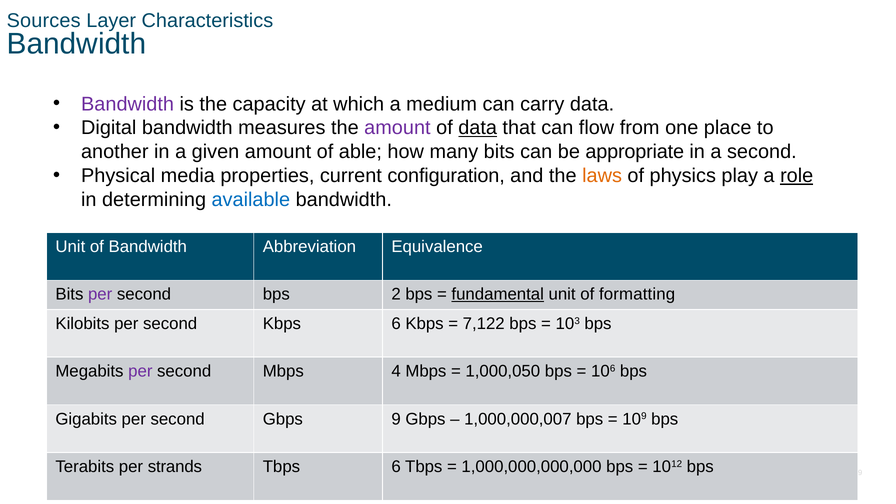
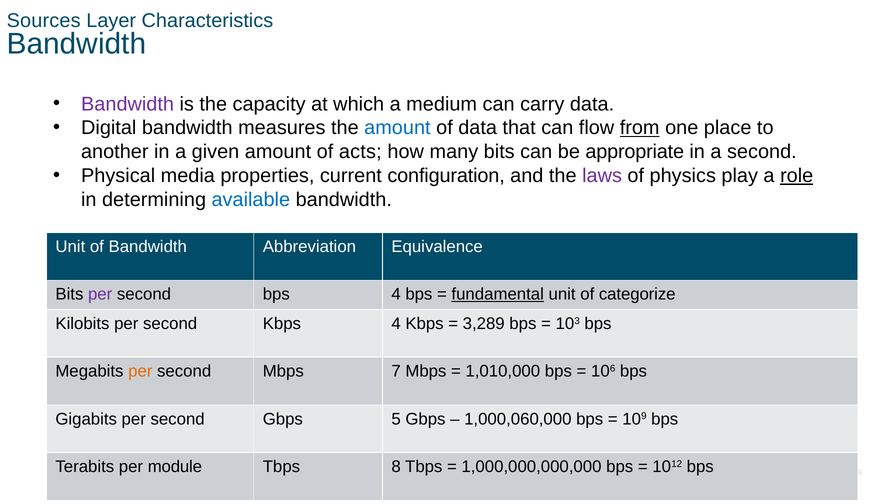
amount at (397, 128) colour: purple -> blue
data at (478, 128) underline: present -> none
from underline: none -> present
able: able -> acts
laws colour: orange -> purple
bps 2: 2 -> 4
formatting: formatting -> categorize
Kbps 6: 6 -> 4
7,122: 7,122 -> 3,289
per at (140, 371) colour: purple -> orange
4: 4 -> 7
1,000,050: 1,000,050 -> 1,010,000
9: 9 -> 5
1,000,000,007: 1,000,000,007 -> 1,000,060,000
strands: strands -> module
Tbps 6: 6 -> 8
